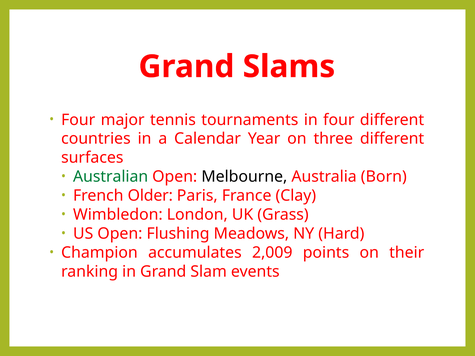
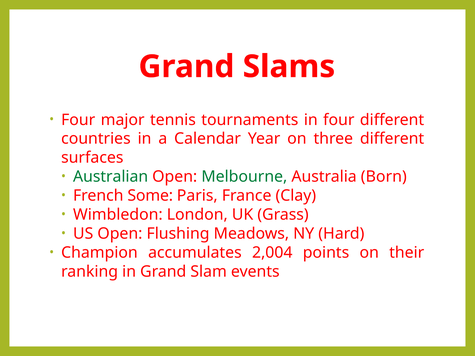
Melbourne colour: black -> green
Older: Older -> Some
2,009: 2,009 -> 2,004
